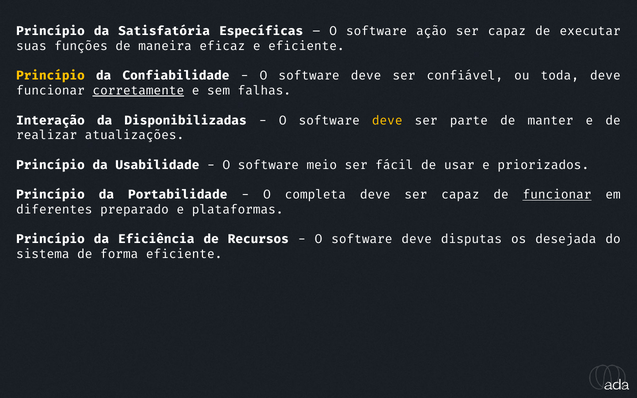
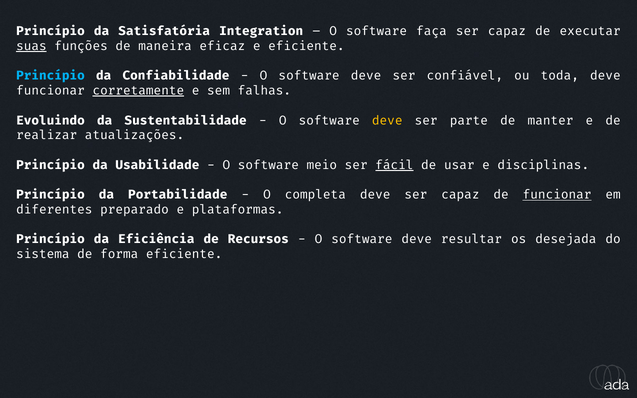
Específicas: Específicas -> Integration
ação: ação -> faça
suas underline: none -> present
Princípio at (50, 76) colour: yellow -> light blue
Interação: Interação -> Evoluindo
Disponibilizadas: Disponibilizadas -> Sustentabilidade
fácil underline: none -> present
priorizados: priorizados -> disciplinas
disputas: disputas -> resultar
